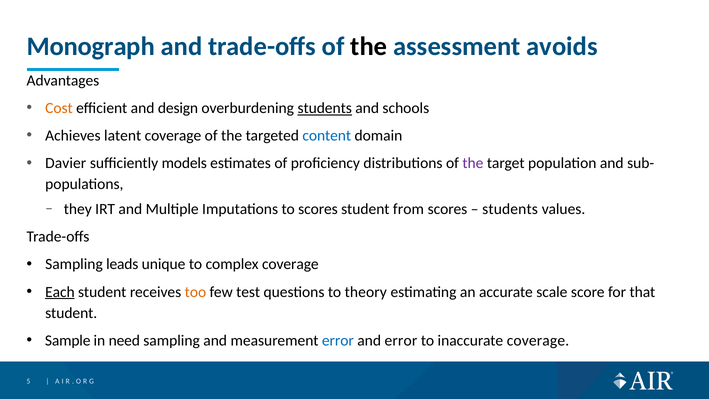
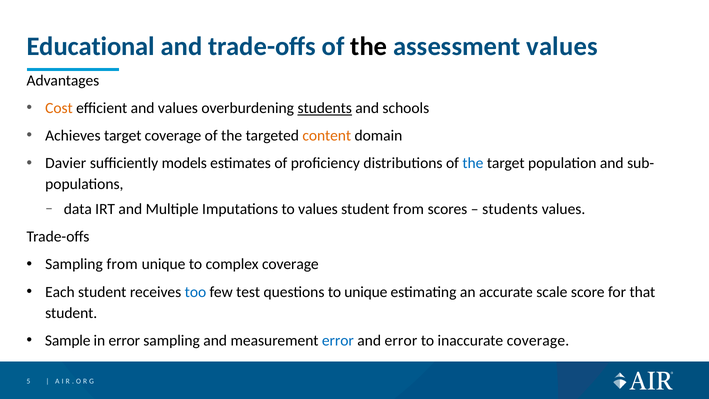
Monograph: Monograph -> Educational
assessment avoids: avoids -> values
and design: design -> values
Achieves latent: latent -> target
content colour: blue -> orange
the at (473, 163) colour: purple -> blue
they: they -> data
to scores: scores -> values
Sampling leads: leads -> from
Each underline: present -> none
too colour: orange -> blue
to theory: theory -> unique
in need: need -> error
